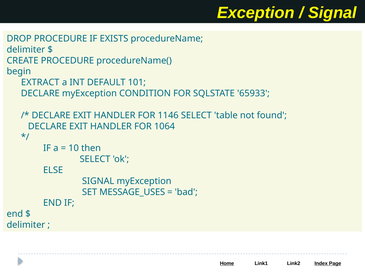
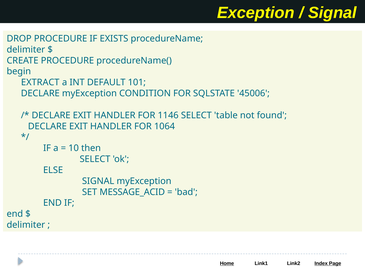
65933: 65933 -> 45006
MESSAGE_USES: MESSAGE_USES -> MESSAGE_ACID
